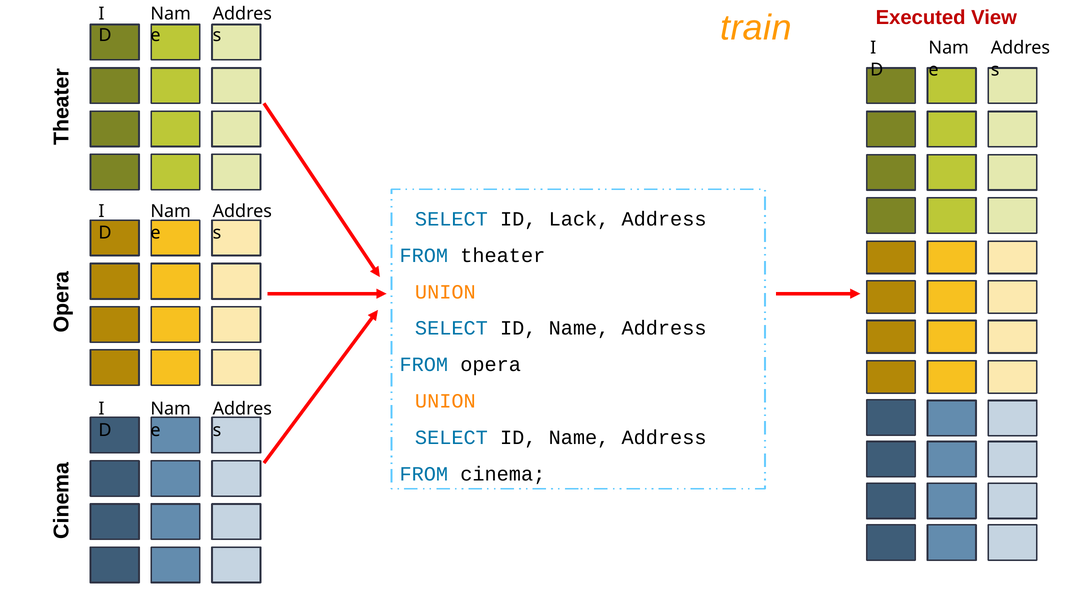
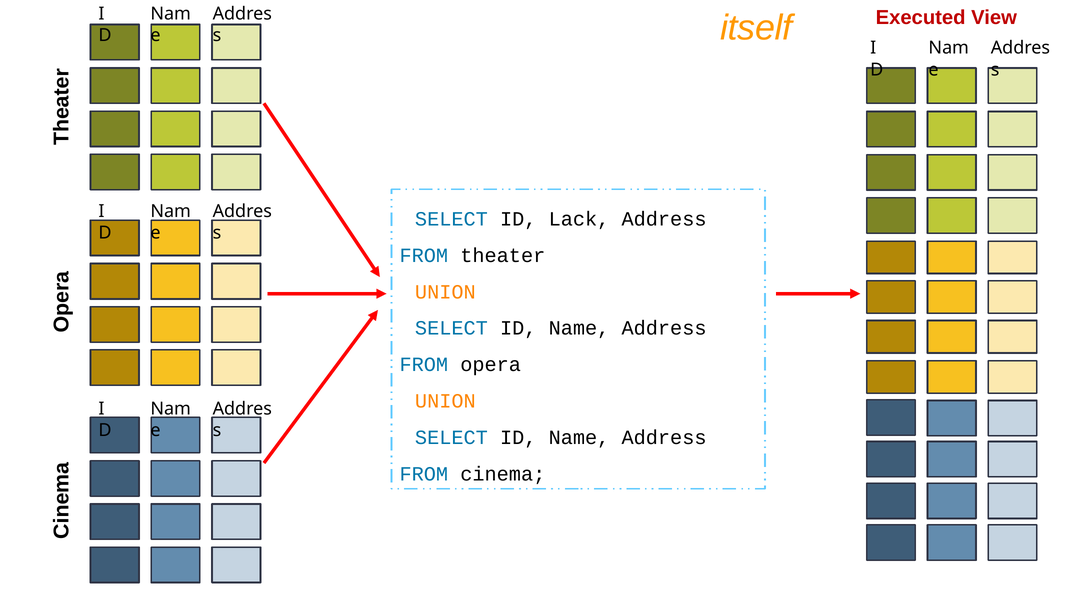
train: train -> itself
